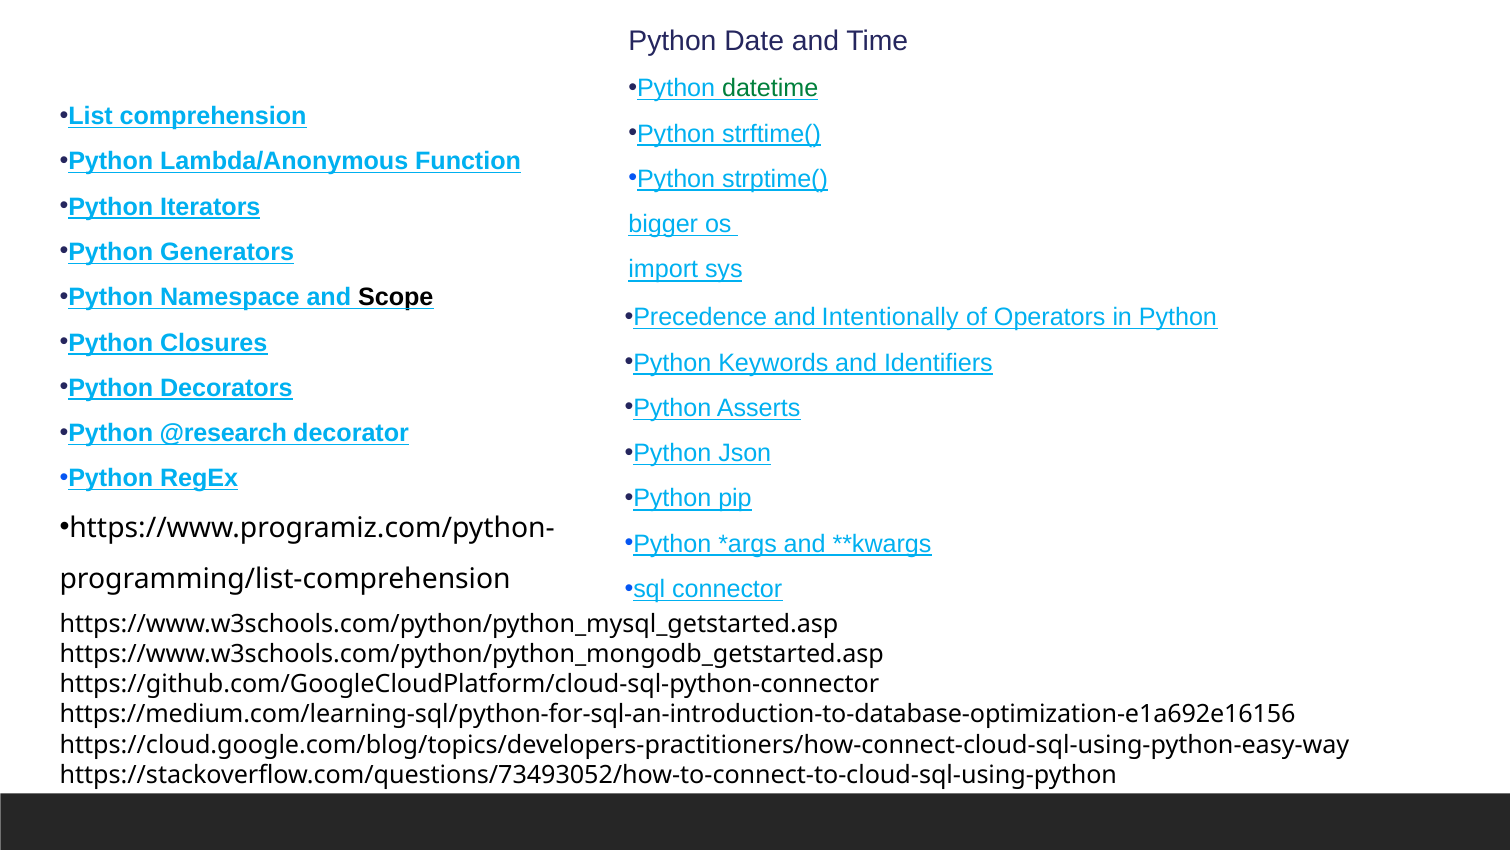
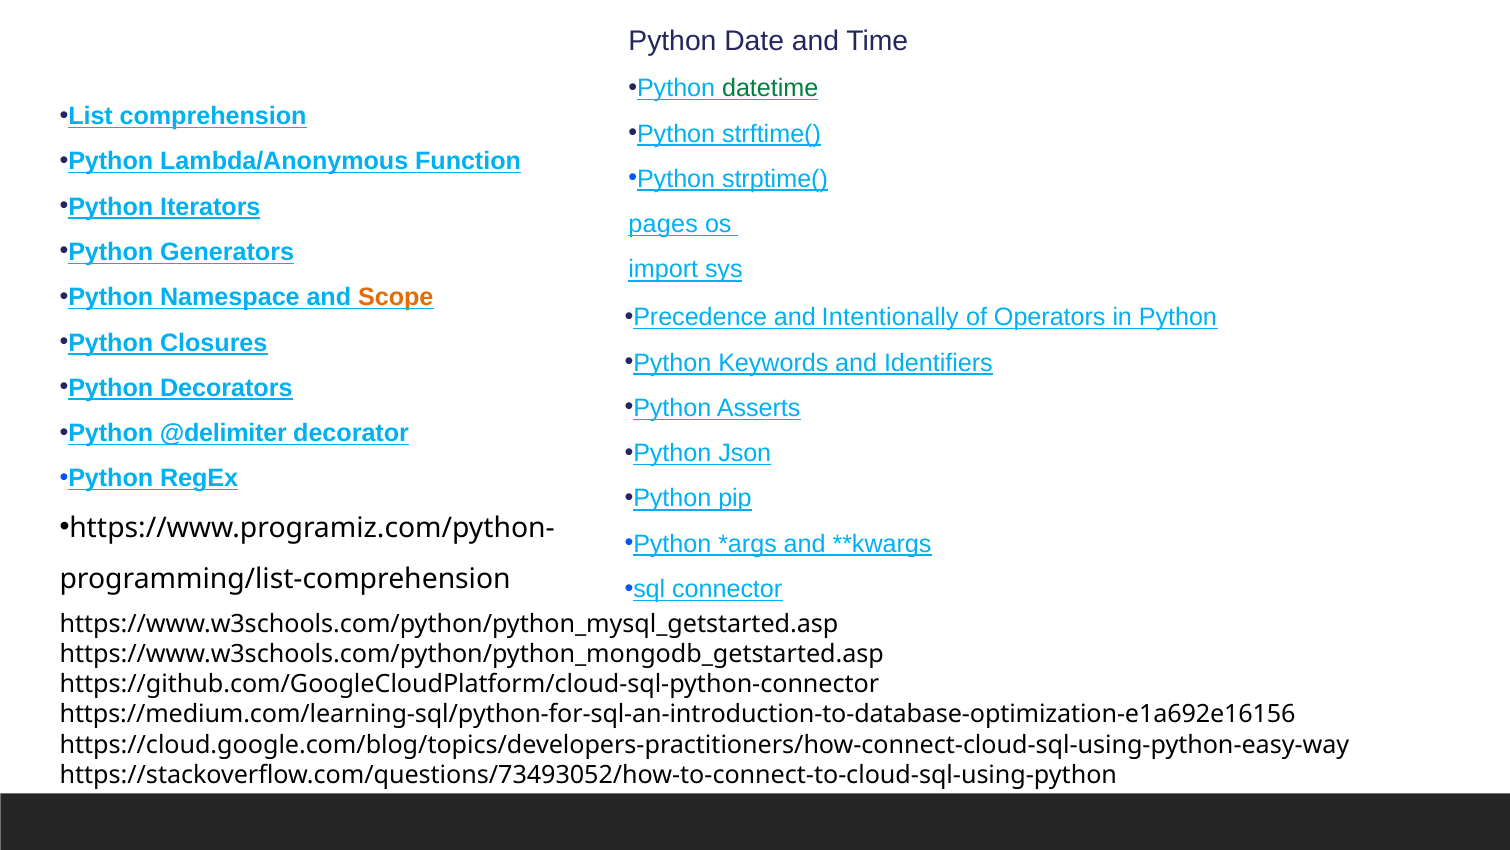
bigger: bigger -> pages
Scope colour: black -> orange
@research: @research -> @delimiter
